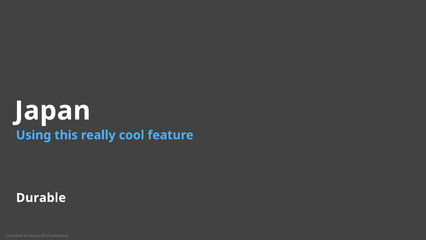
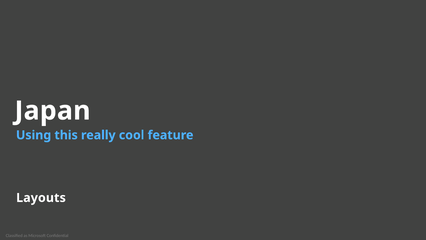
Durable: Durable -> Layouts
